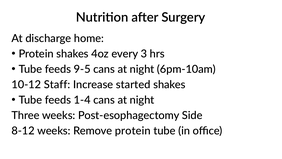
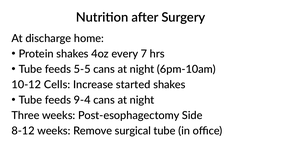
3: 3 -> 7
9-5: 9-5 -> 5-5
Staff: Staff -> Cells
1-4: 1-4 -> 9-4
Remove protein: protein -> surgical
